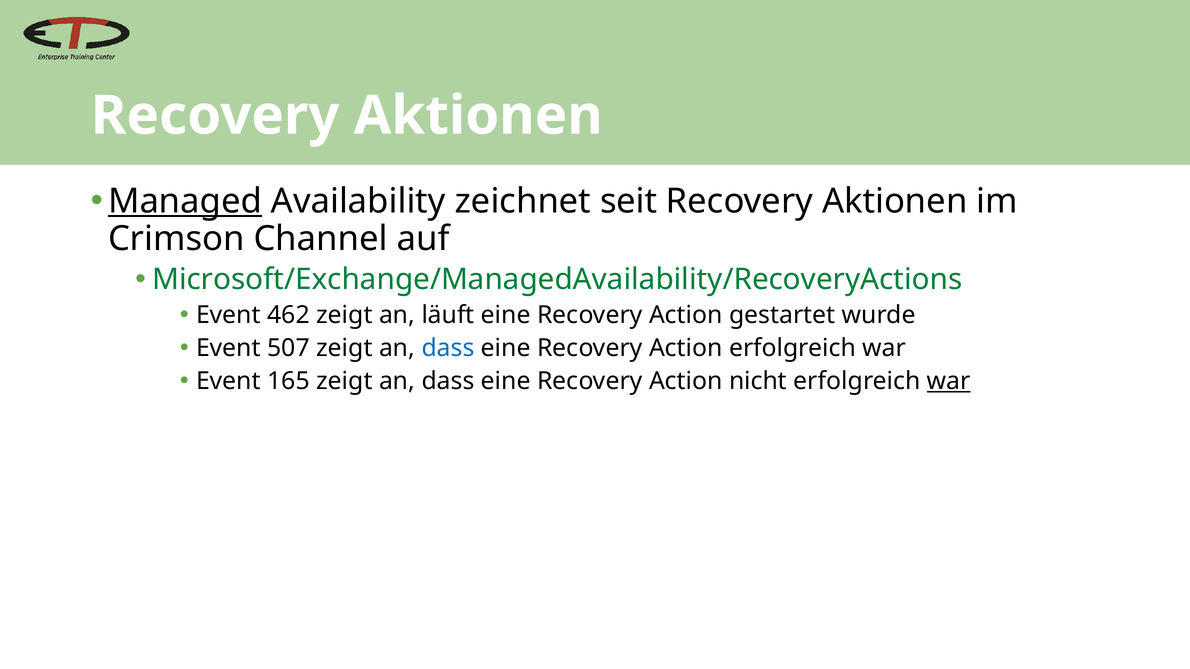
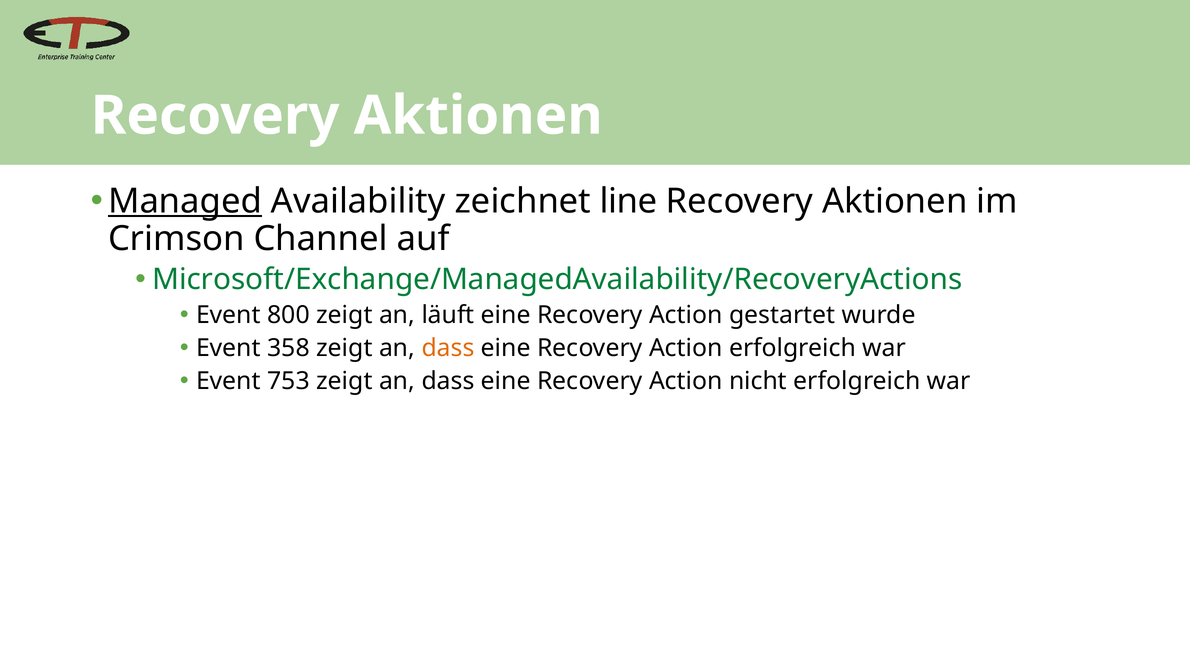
seit: seit -> line
462: 462 -> 800
507: 507 -> 358
dass at (448, 348) colour: blue -> orange
165: 165 -> 753
war at (949, 381) underline: present -> none
